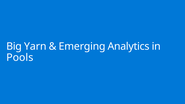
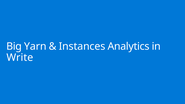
Emerging: Emerging -> Instances
Pools: Pools -> Write
